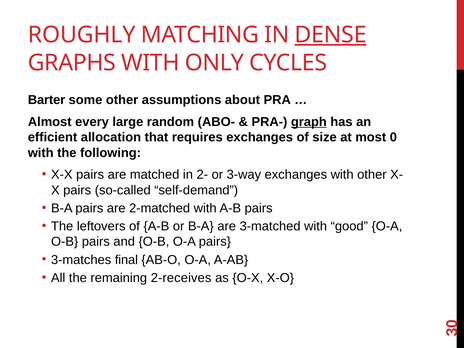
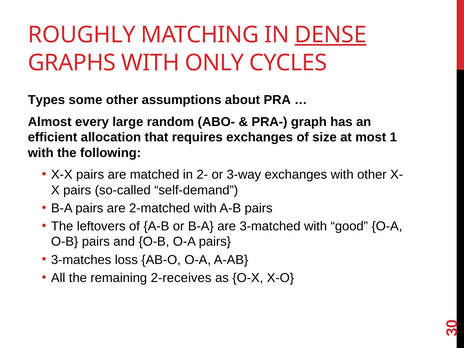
Barter: Barter -> Types
graph underline: present -> none
most 0: 0 -> 1
final: final -> loss
